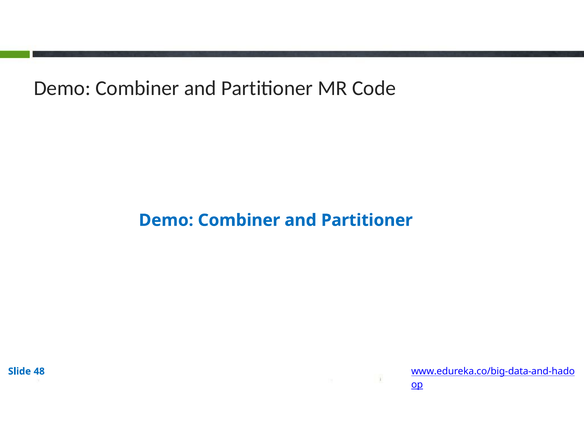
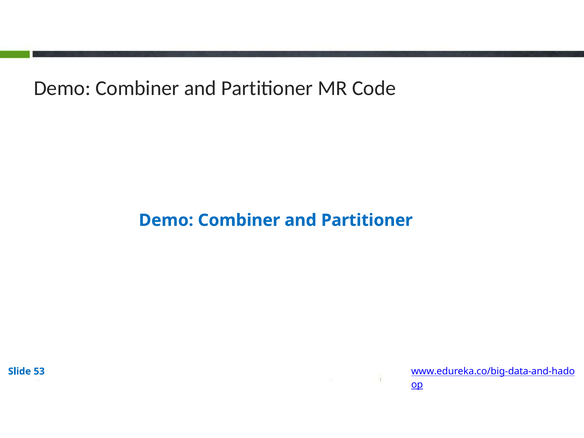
48: 48 -> 53
